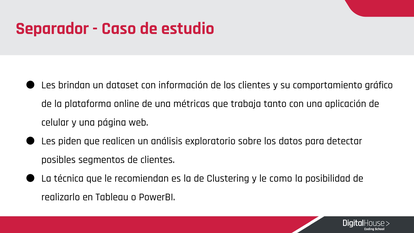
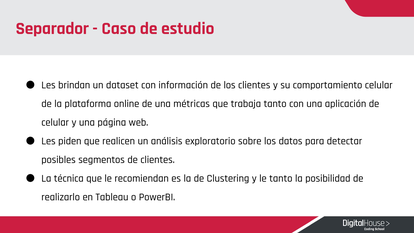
comportamiento gráfico: gráfico -> celular
le como: como -> tanto
